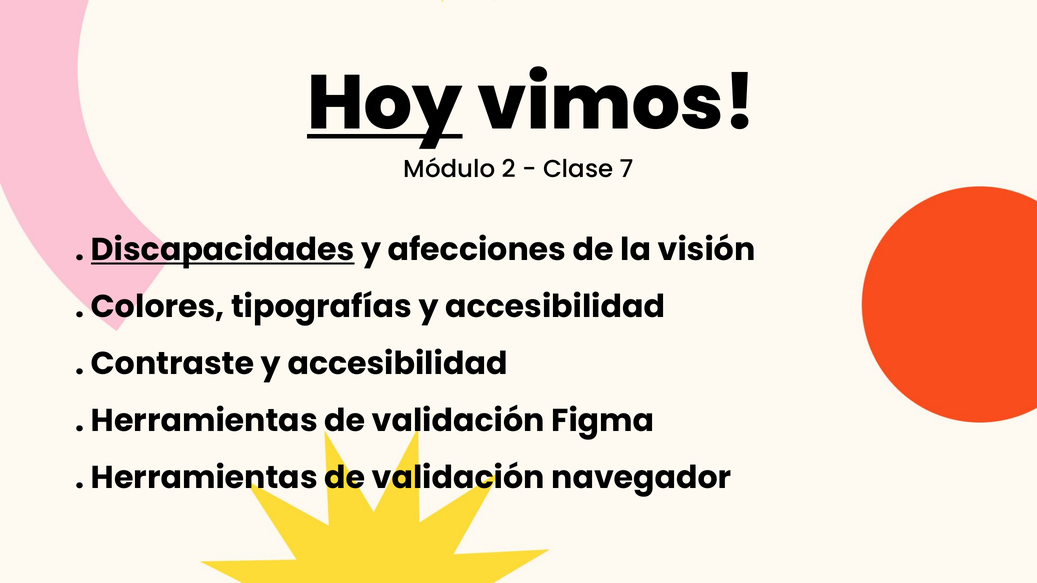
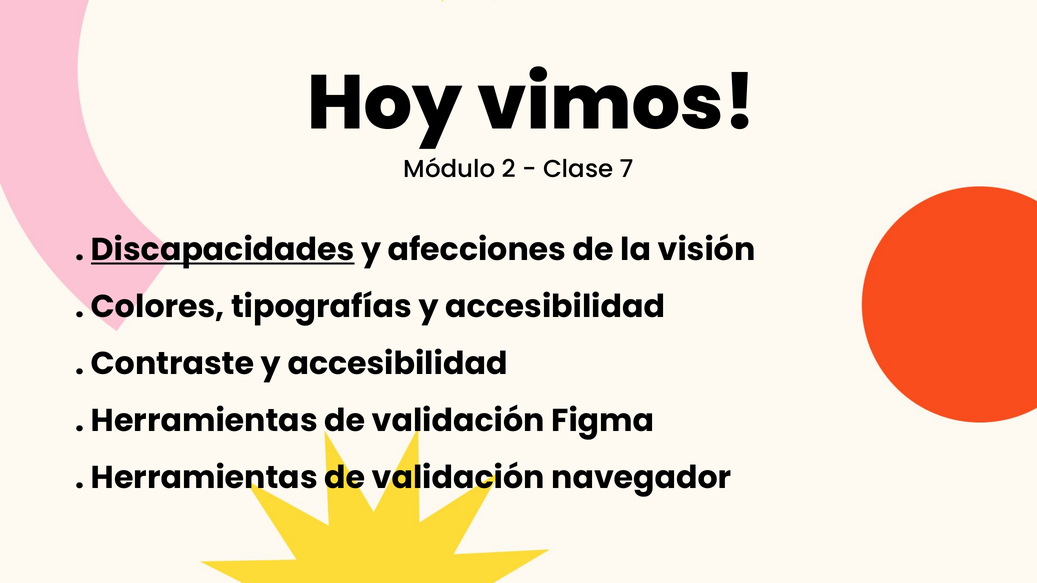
Hoy underline: present -> none
